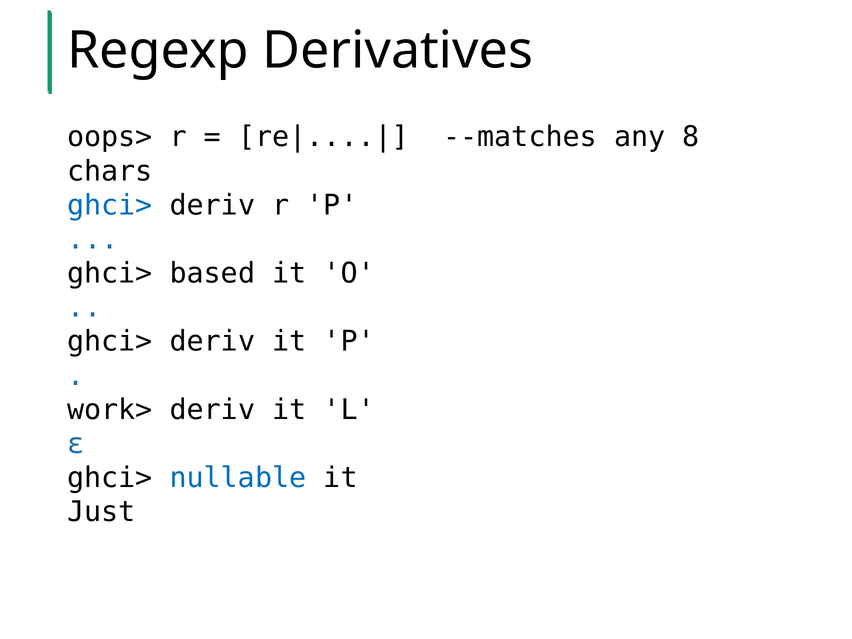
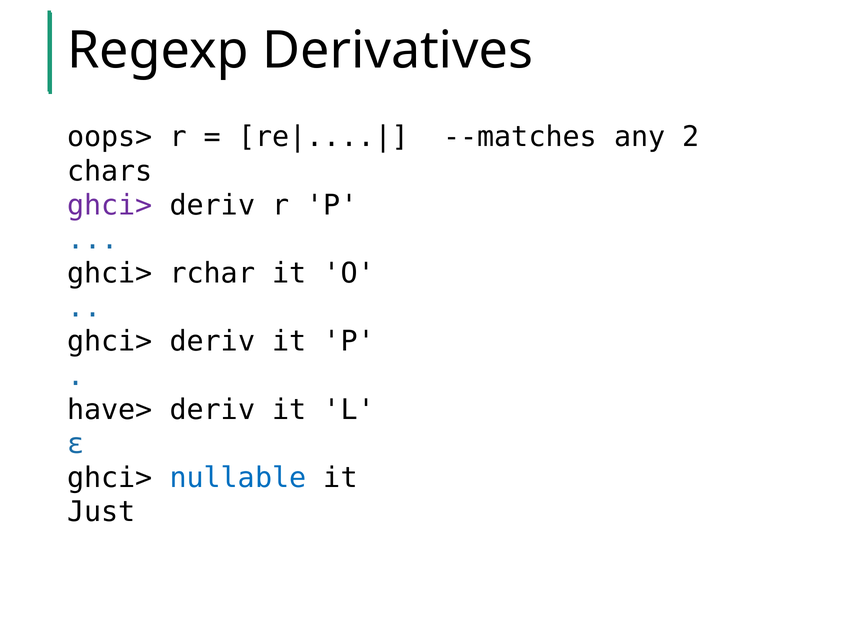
8: 8 -> 2
ghci> at (110, 205) colour: blue -> purple
based: based -> rchar
work>: work> -> have>
